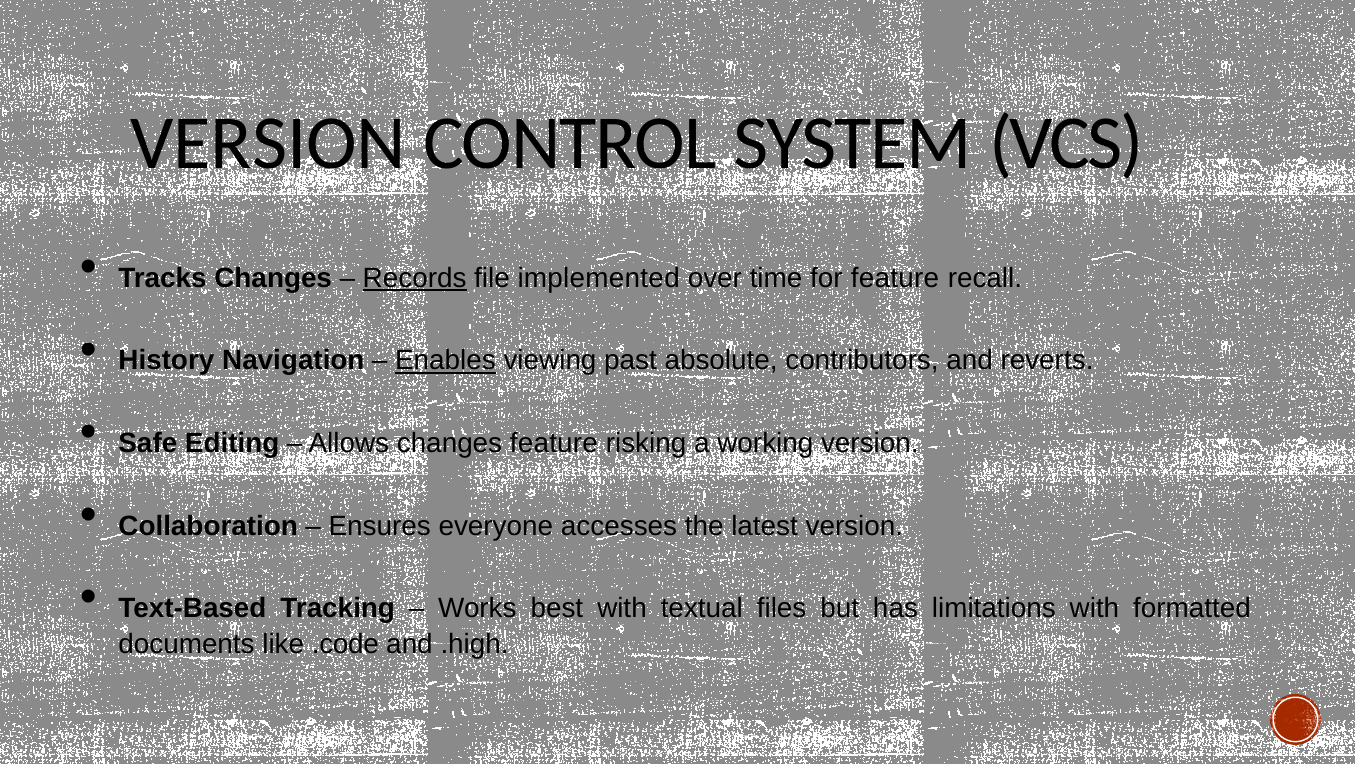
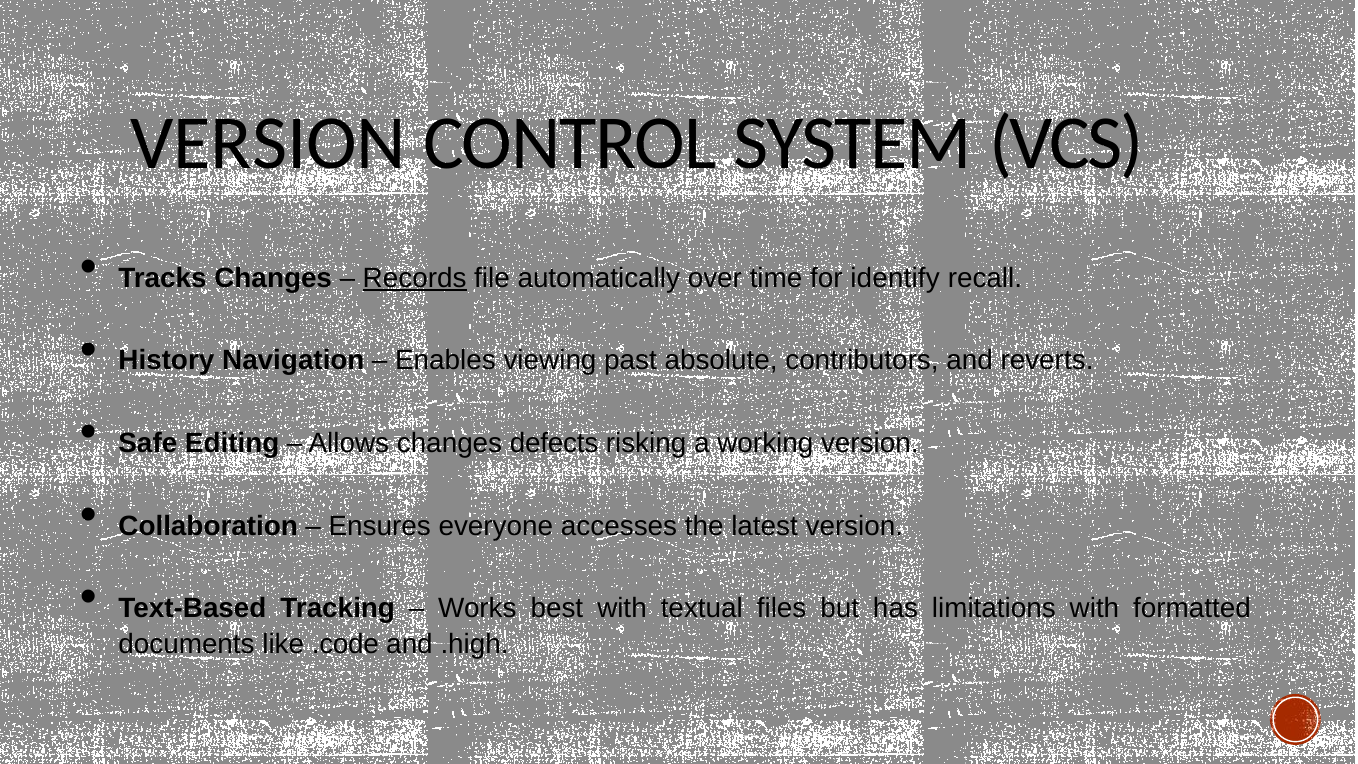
implemented: implemented -> automatically
for feature: feature -> identify
Enables underline: present -> none
changes feature: feature -> defects
